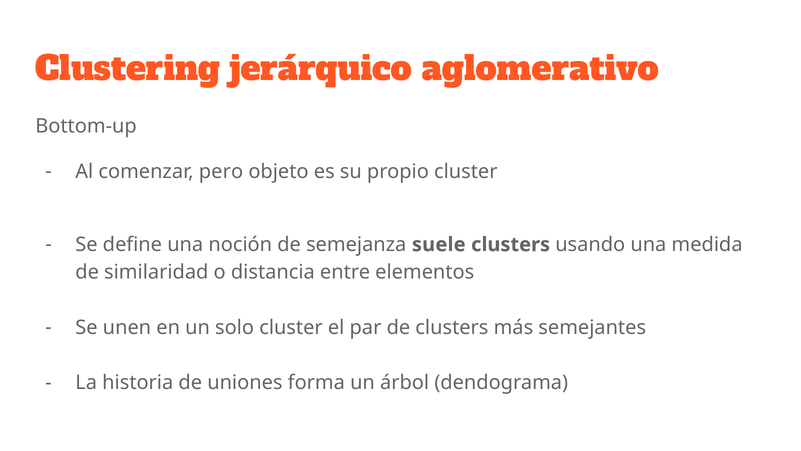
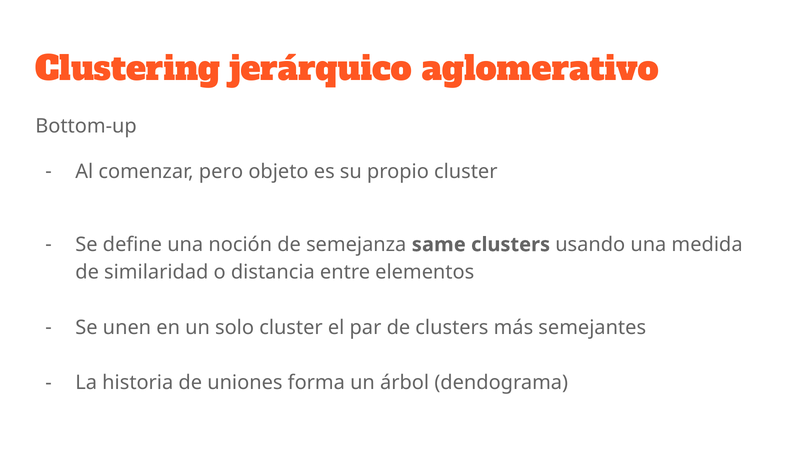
suele: suele -> same
